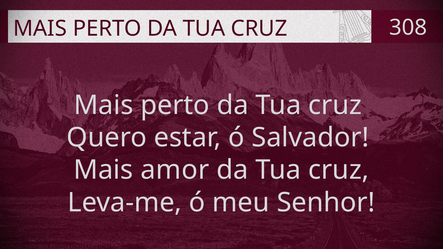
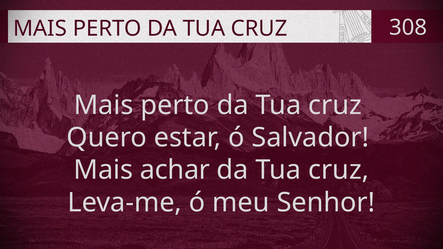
amor: amor -> achar
